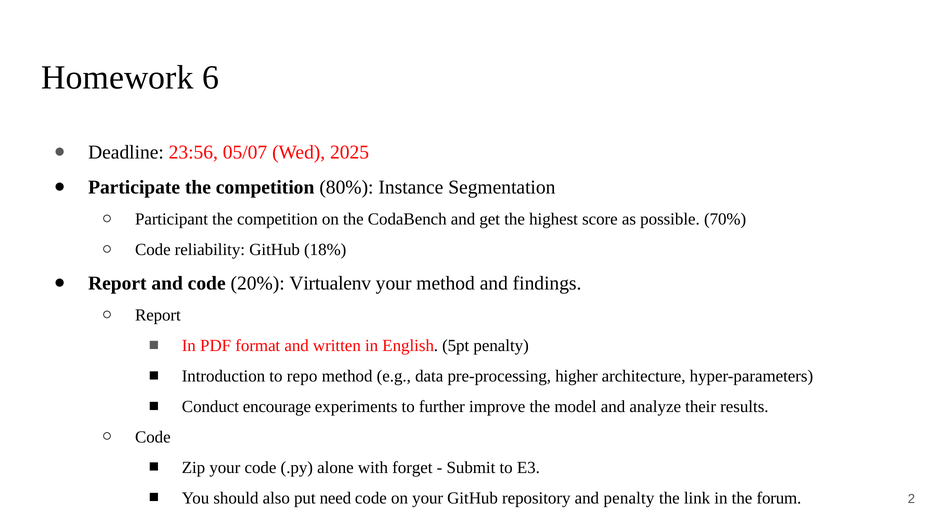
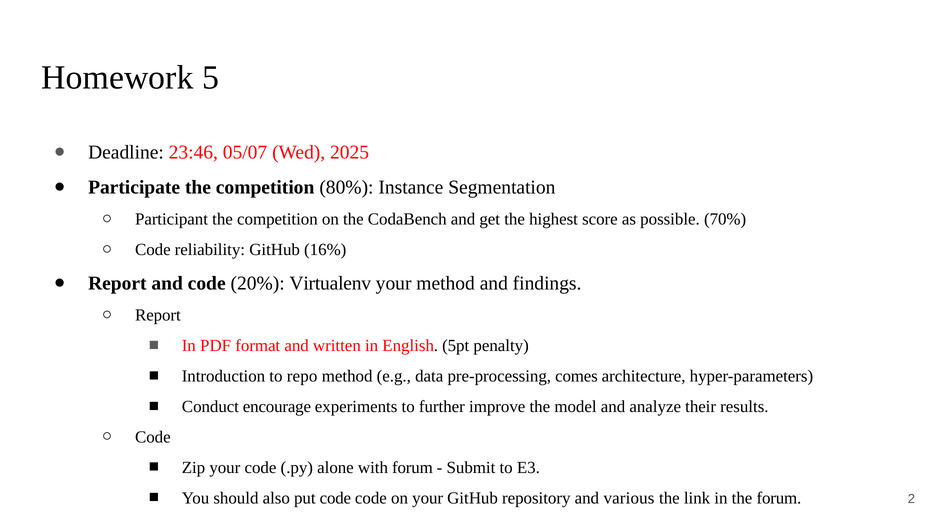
6: 6 -> 5
23:56: 23:56 -> 23:46
18%: 18% -> 16%
higher: higher -> comes
with forget: forget -> forum
put need: need -> code
and penalty: penalty -> various
